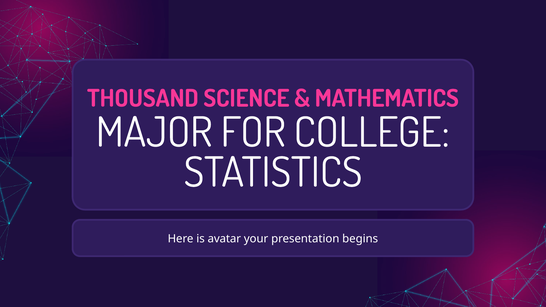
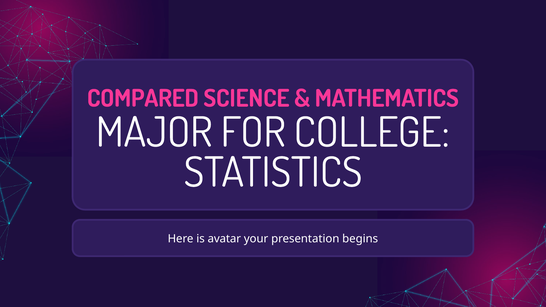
THOUSAND: THOUSAND -> COMPARED
